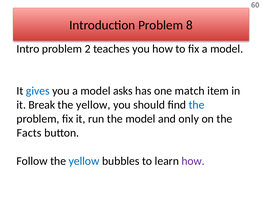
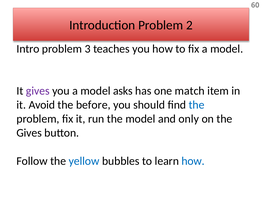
8: 8 -> 2
2: 2 -> 3
gives at (38, 91) colour: blue -> purple
Break: Break -> Avoid
yellow at (93, 105): yellow -> before
Facts at (29, 133): Facts -> Gives
how at (193, 161) colour: purple -> blue
